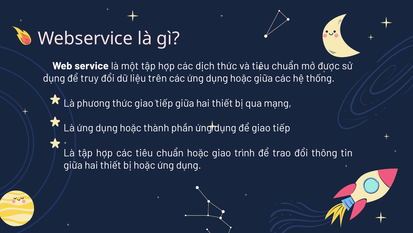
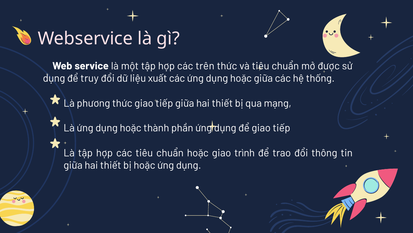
dịch: dịch -> trên
trên: trên -> xuất
